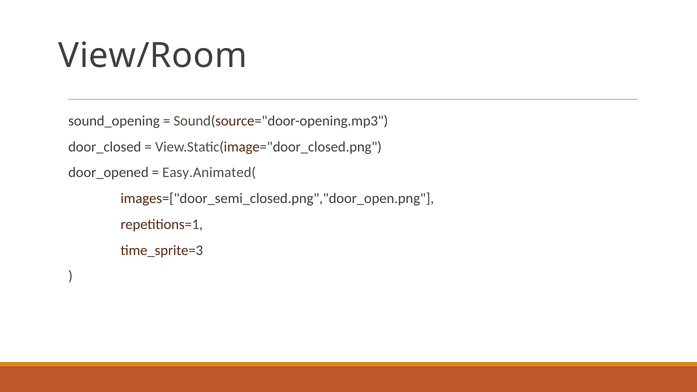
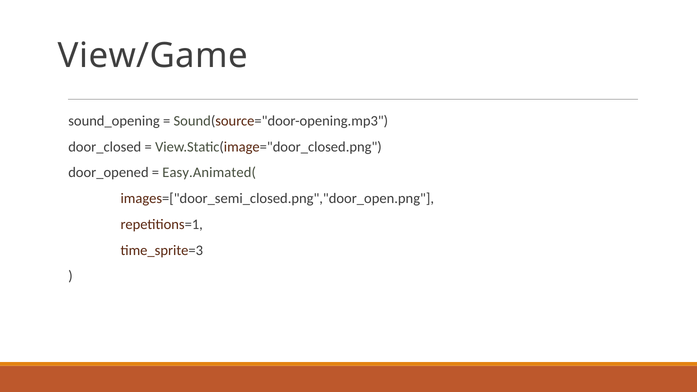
View/Room: View/Room -> View/Game
